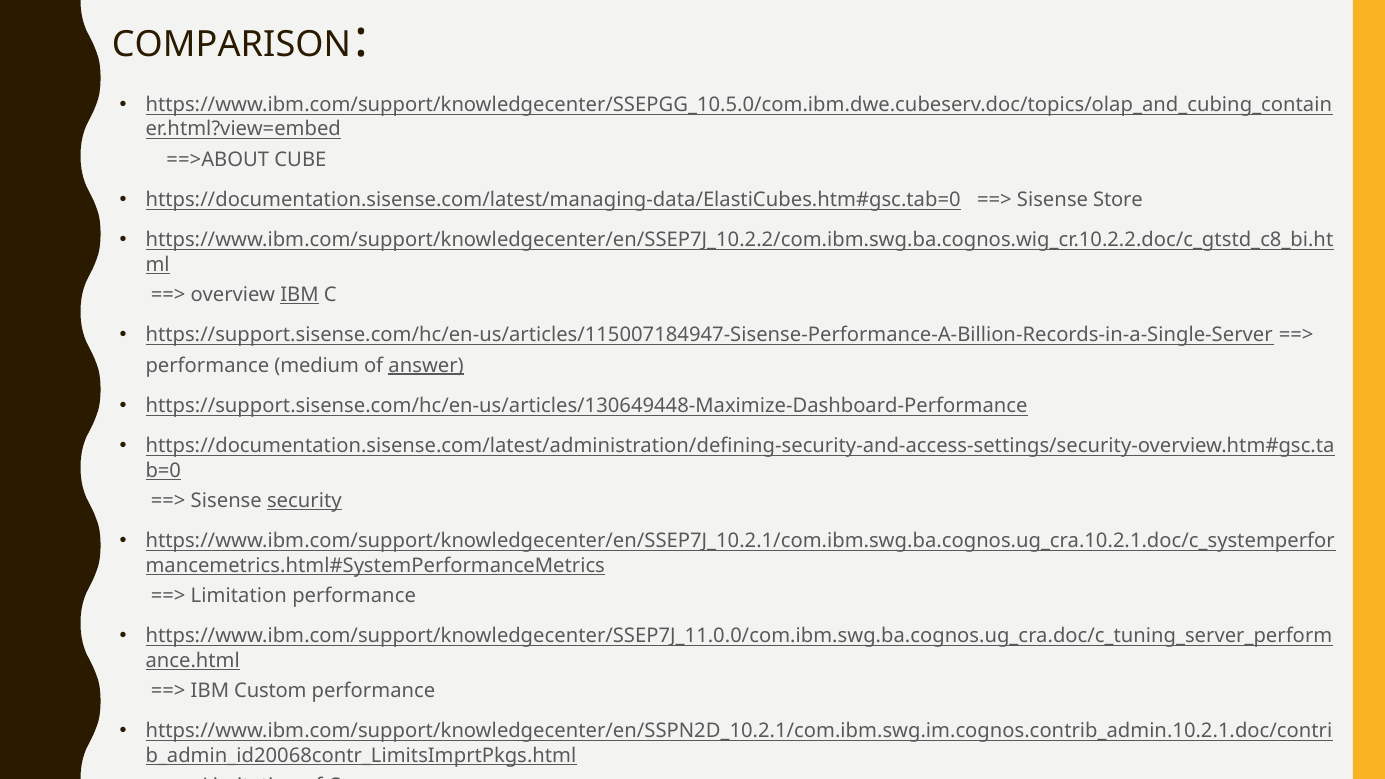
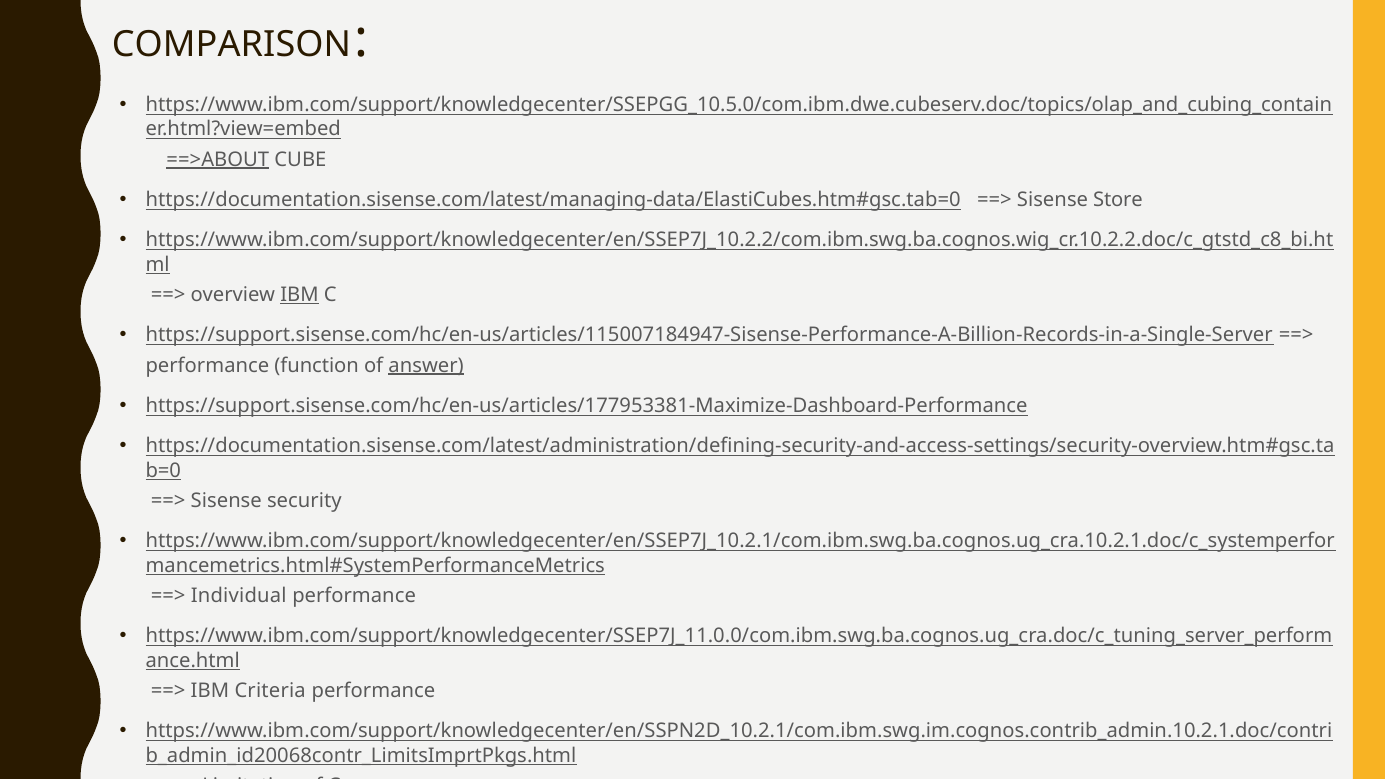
==>ABOUT underline: none -> present
medium: medium -> function
https://support.sisense.com/hc/en-us/articles/130649448-Maximize-Dashboard-Performance: https://support.sisense.com/hc/en-us/articles/130649448-Maximize-Dashboard-Performance -> https://support.sisense.com/hc/en-us/articles/177953381-Maximize-Dashboard-Performance
security underline: present -> none
Limitation at (239, 596): Limitation -> Individual
Custom: Custom -> Criteria
